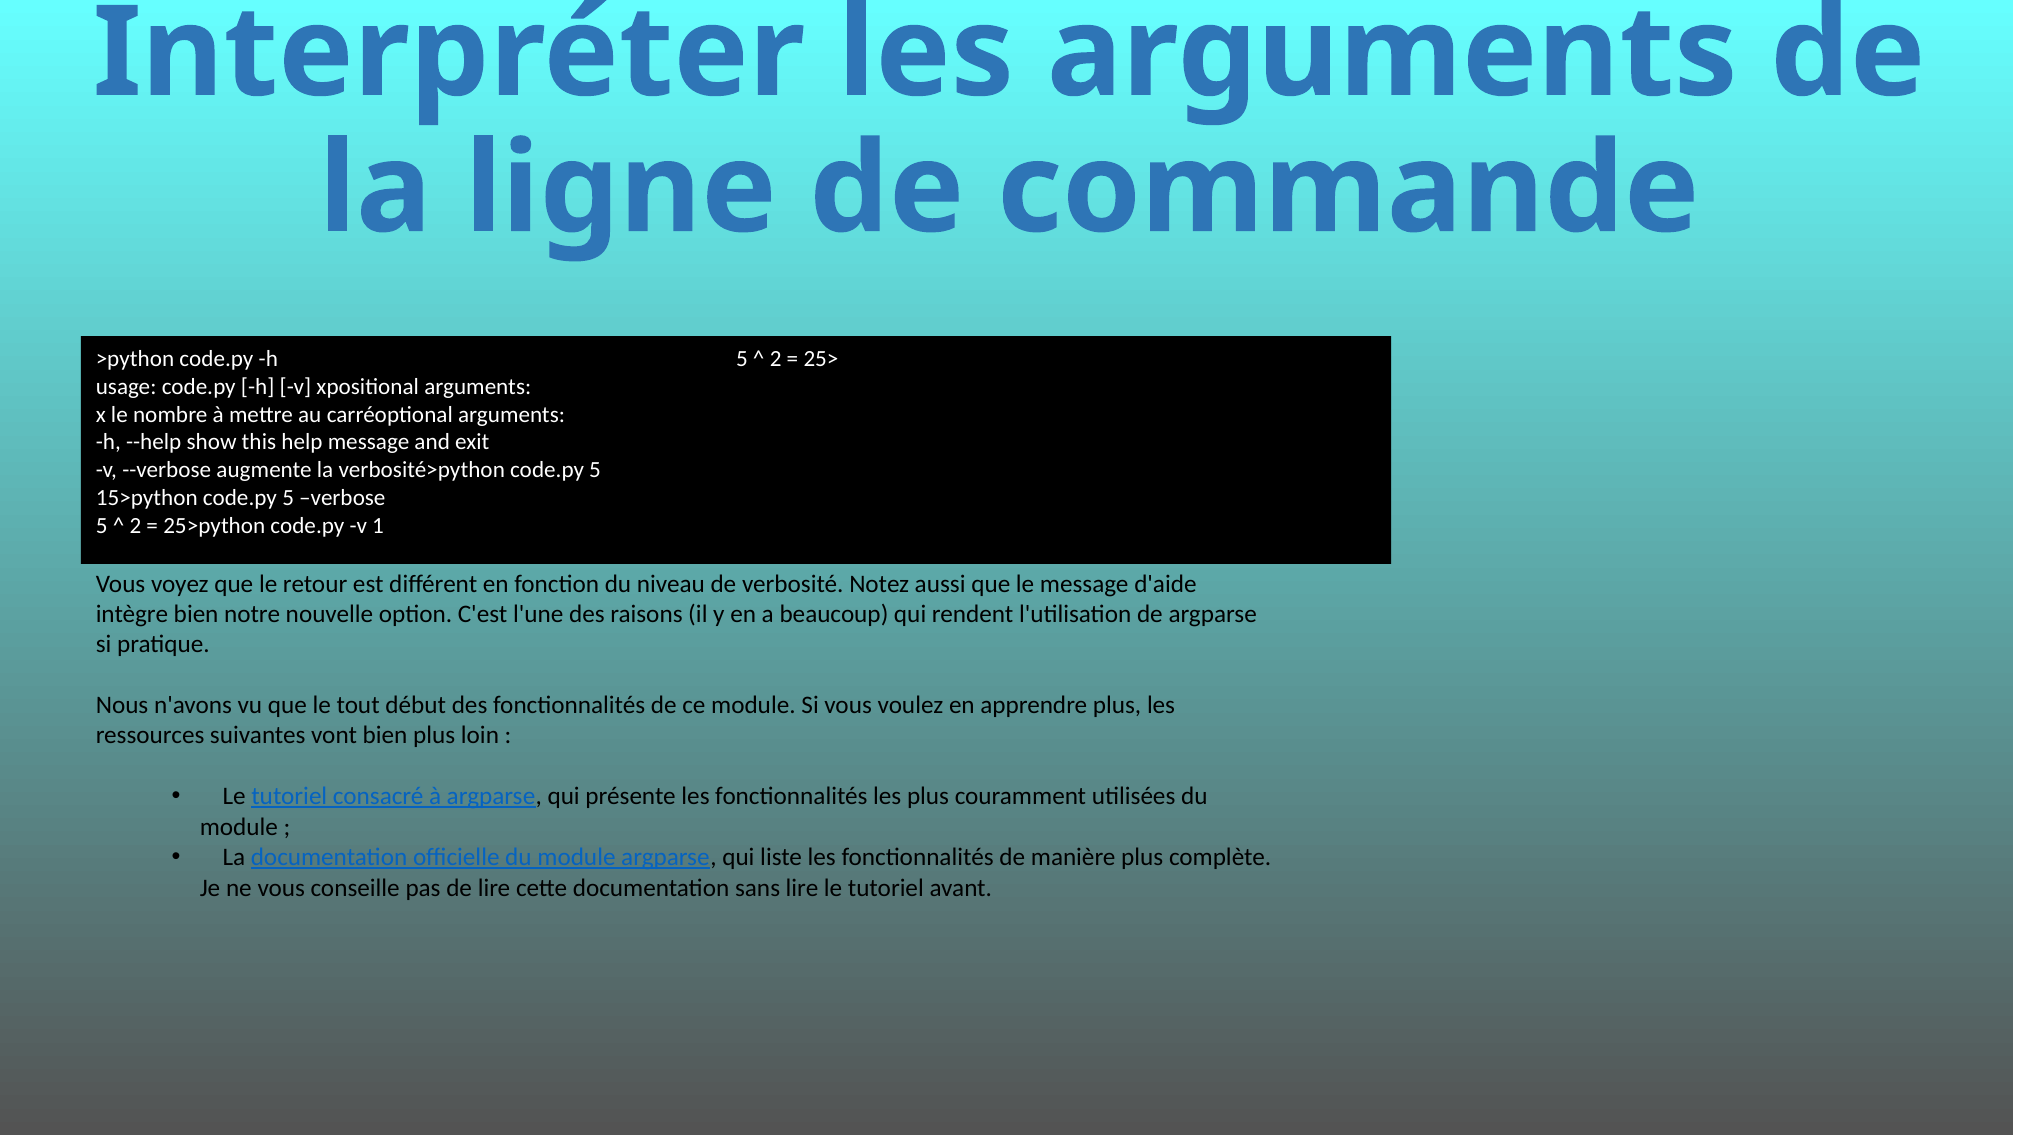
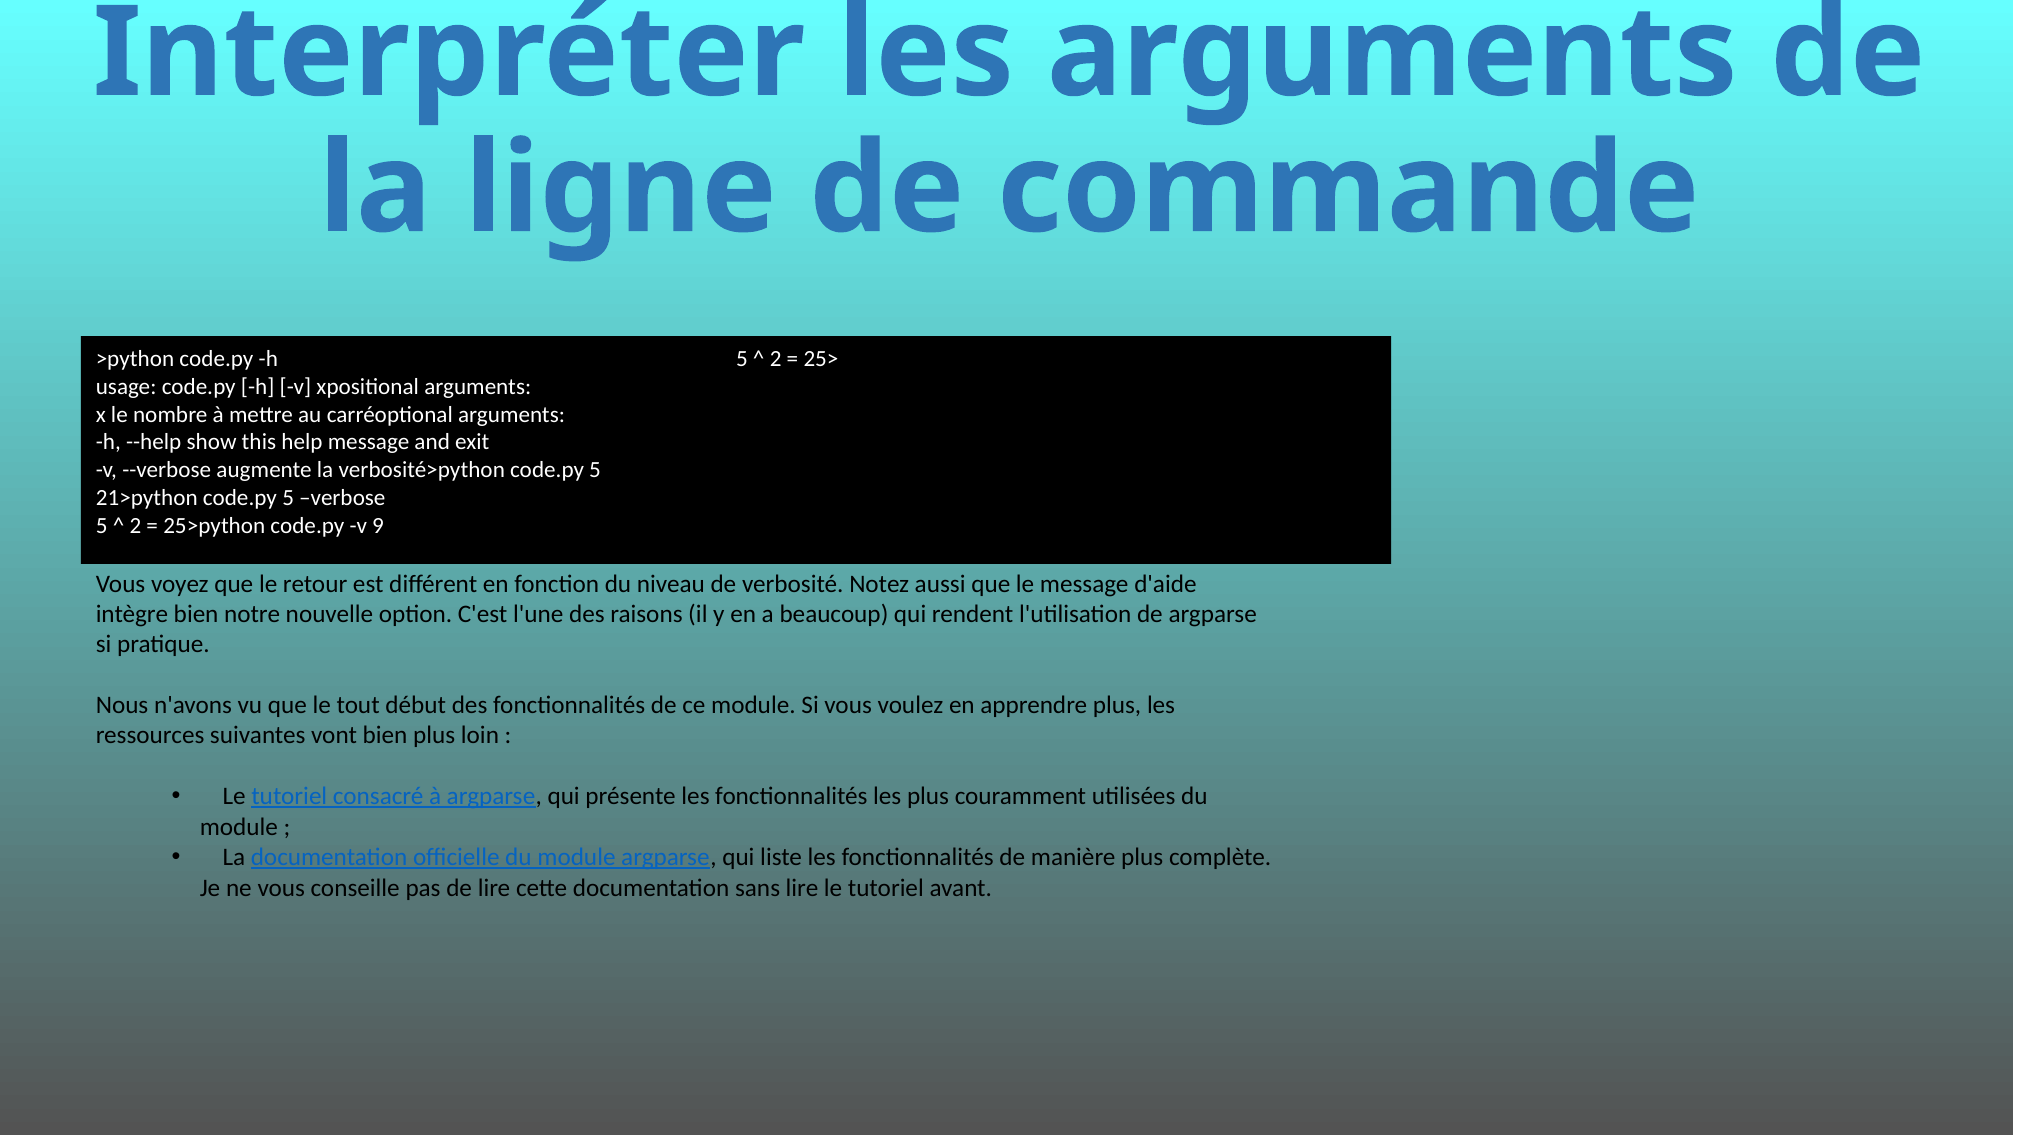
15>python: 15>python -> 21>python
1: 1 -> 9
